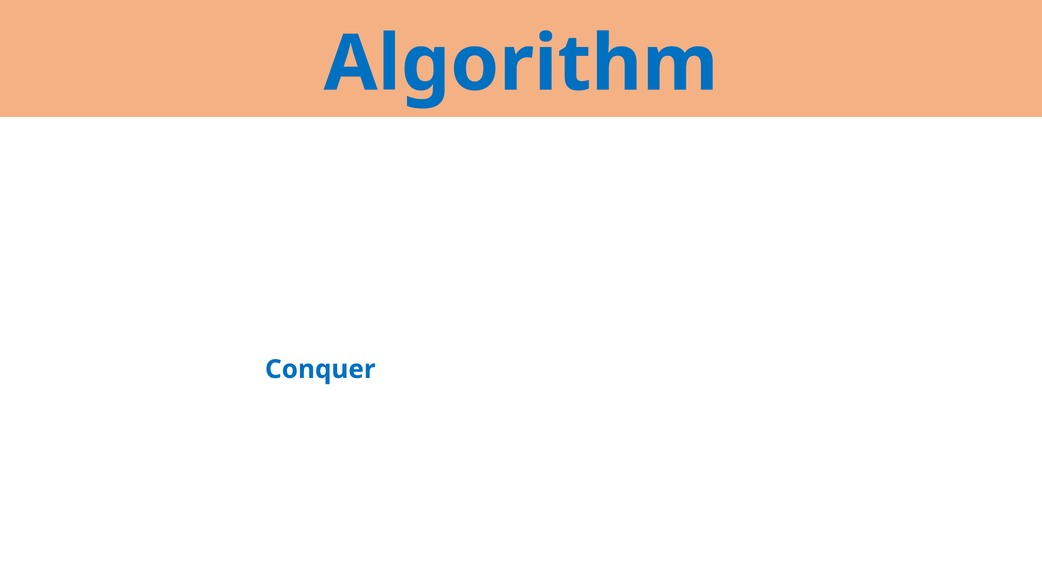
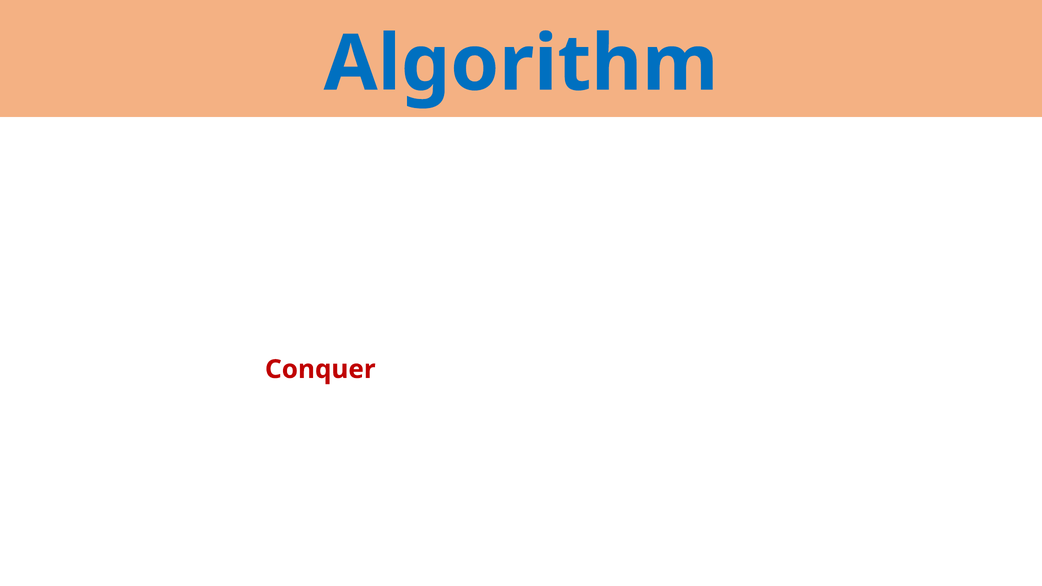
Conquer colour: blue -> red
